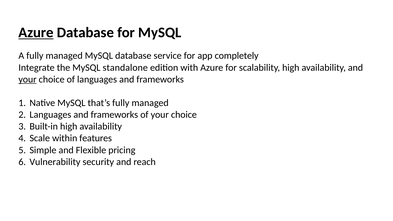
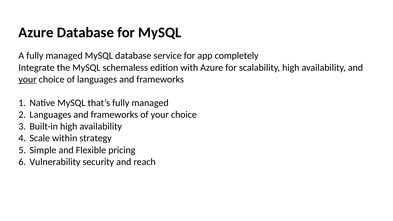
Azure at (36, 33) underline: present -> none
standalone: standalone -> schemaless
features: features -> strategy
